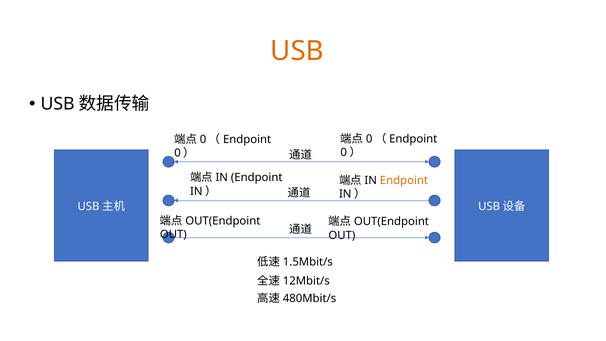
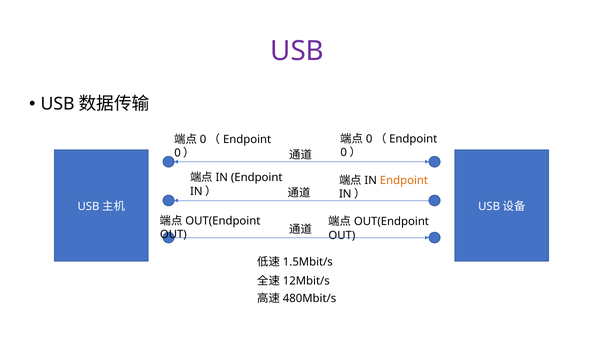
USB at (297, 51) colour: orange -> purple
